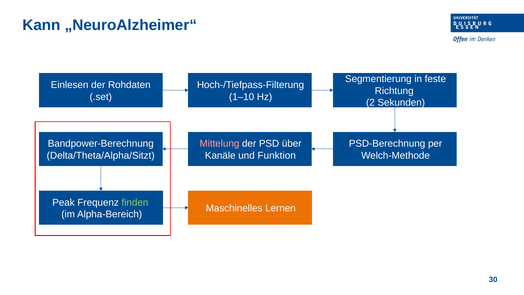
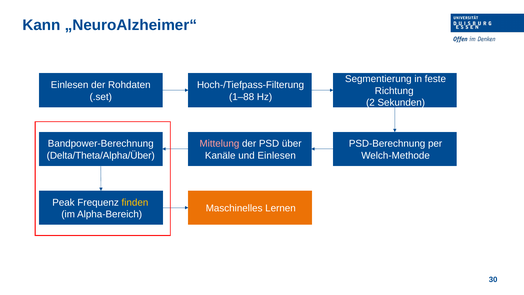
1–10: 1–10 -> 1–88
Delta/Theta/Alpha/Sitzt: Delta/Theta/Alpha/Sitzt -> Delta/Theta/Alpha/Über
und Funktion: Funktion -> Einlesen
finden colour: light green -> yellow
